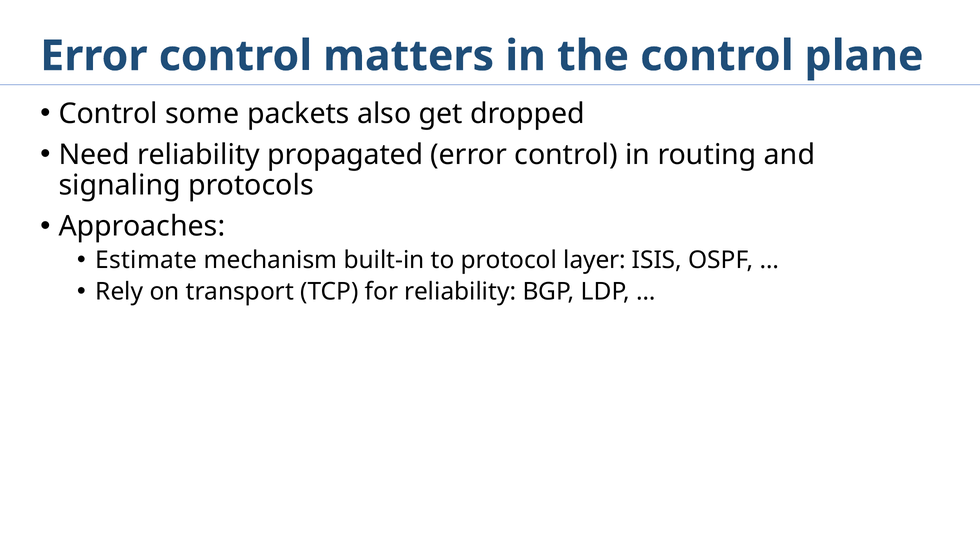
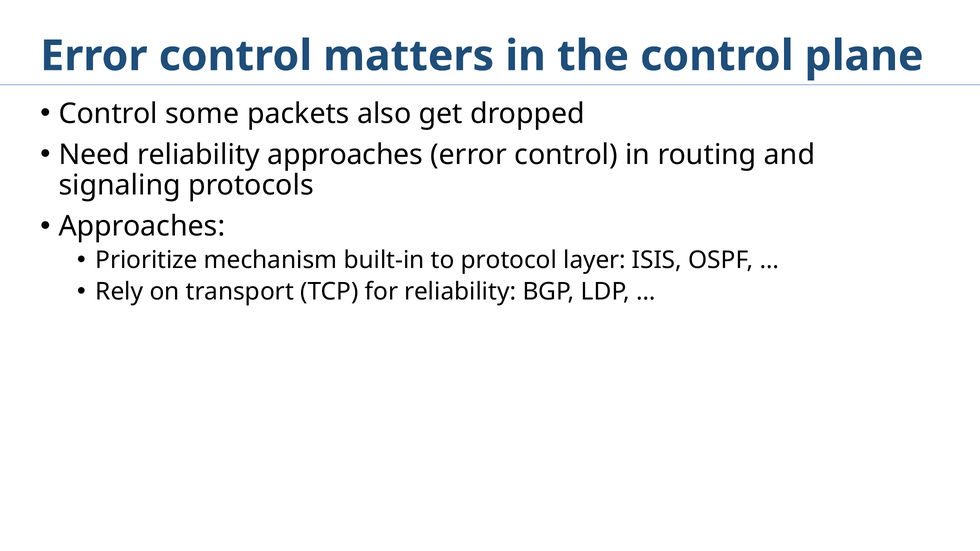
reliability propagated: propagated -> approaches
Estimate: Estimate -> Prioritize
